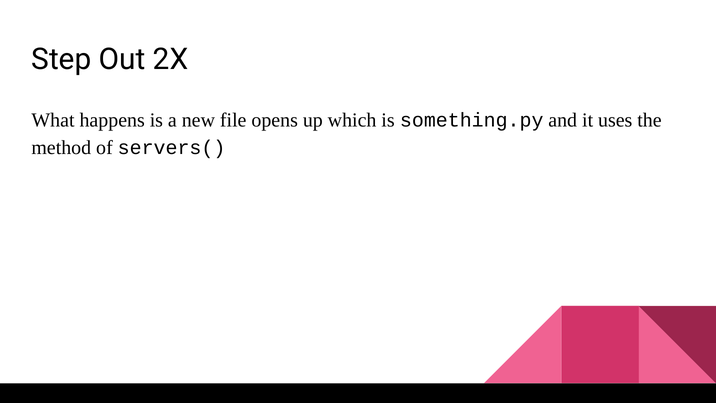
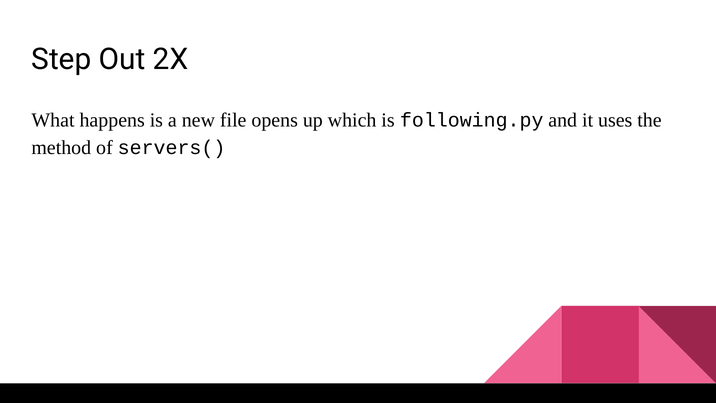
something.py: something.py -> following.py
